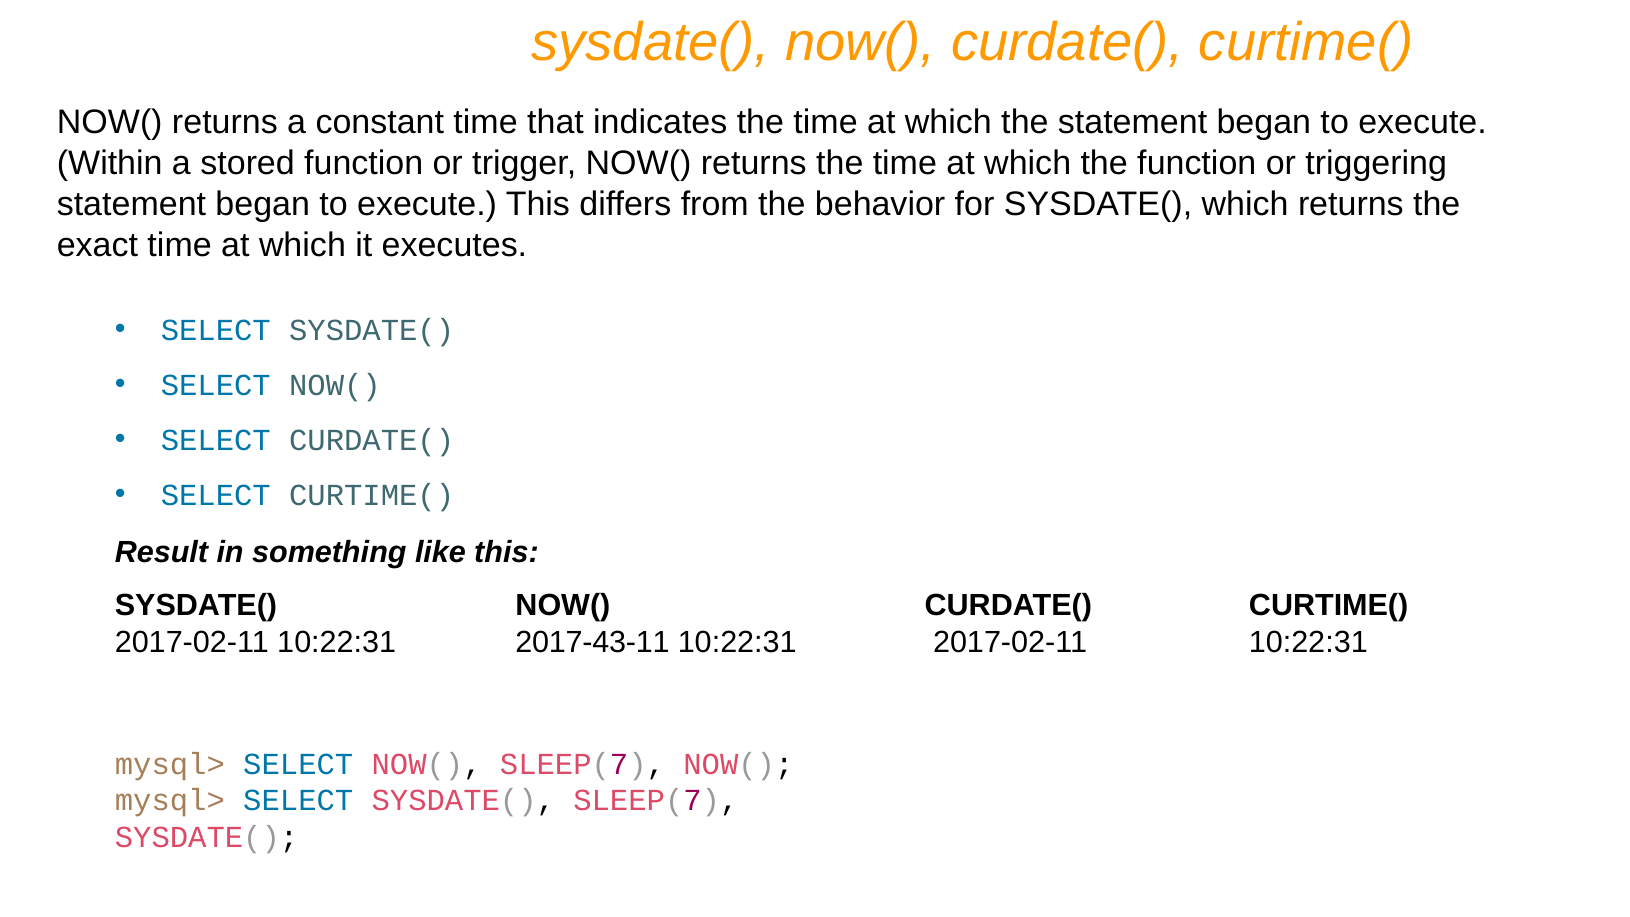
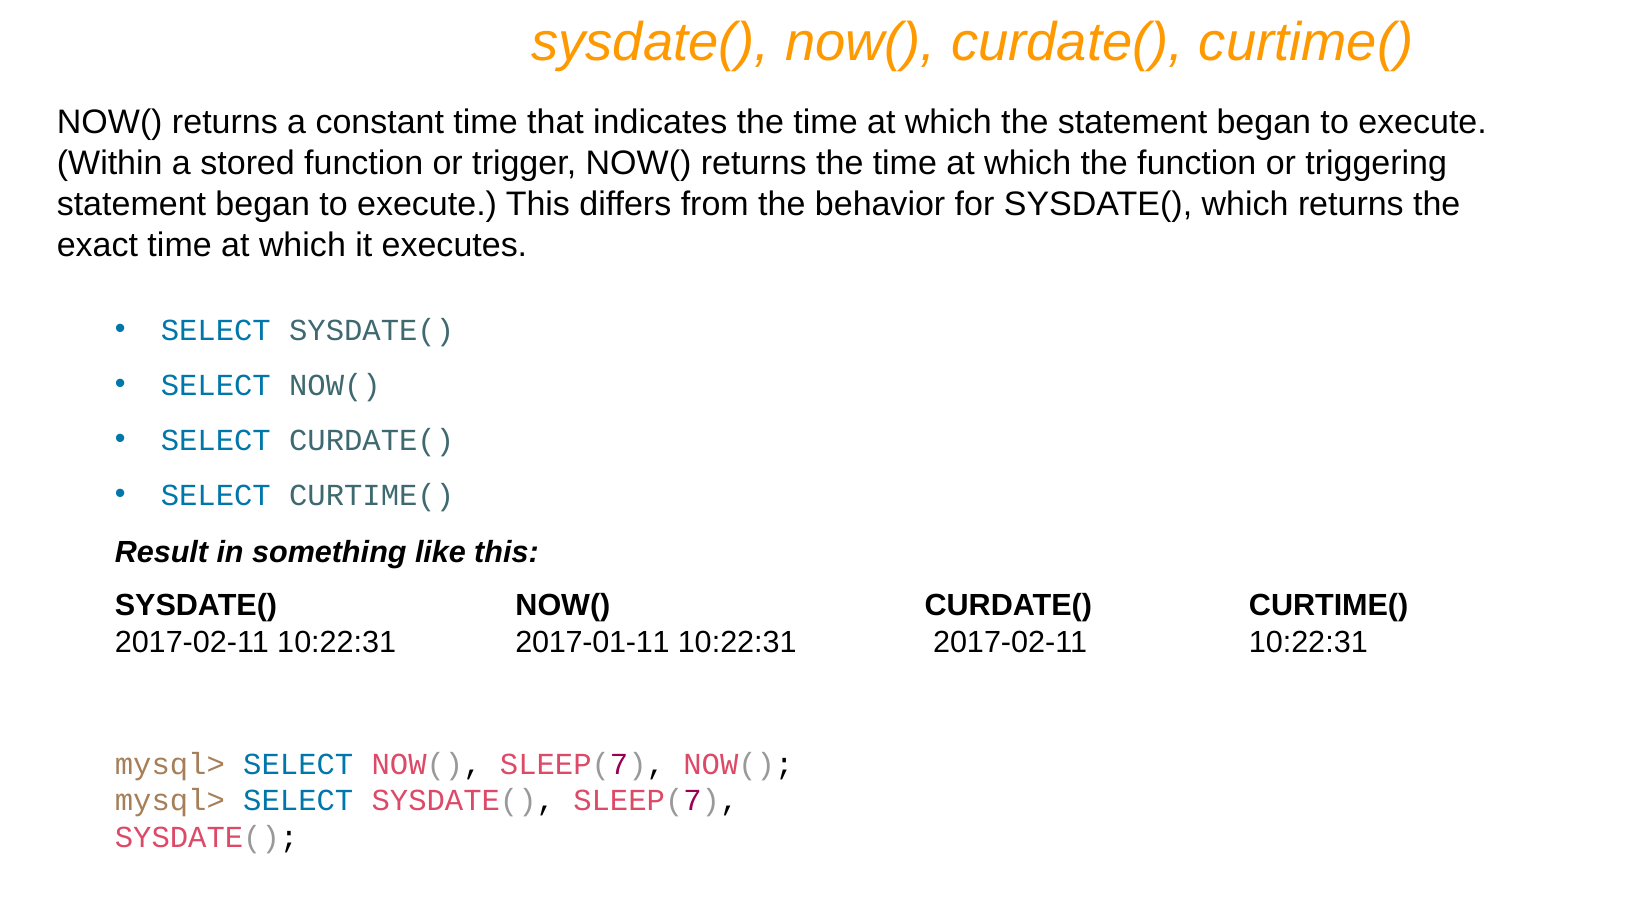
2017-43-11: 2017-43-11 -> 2017-01-11
